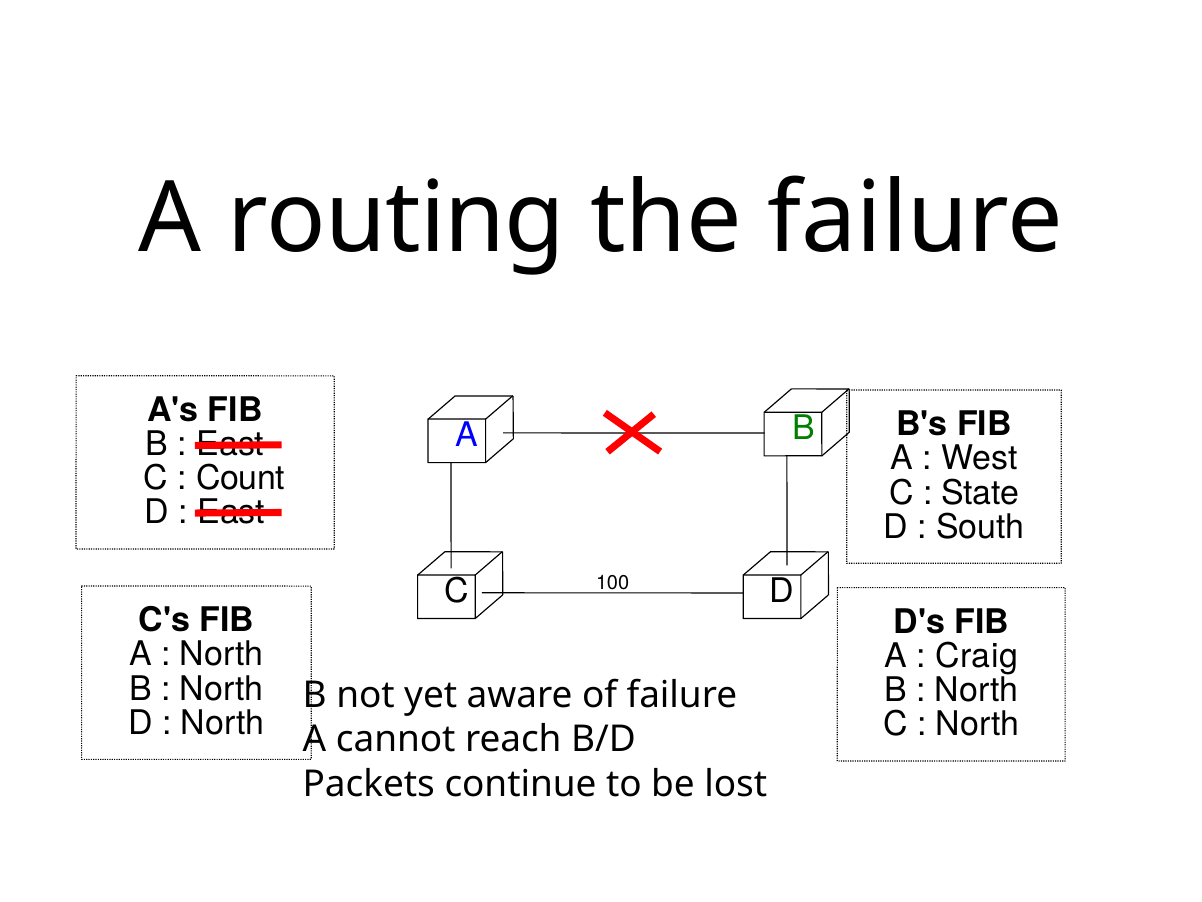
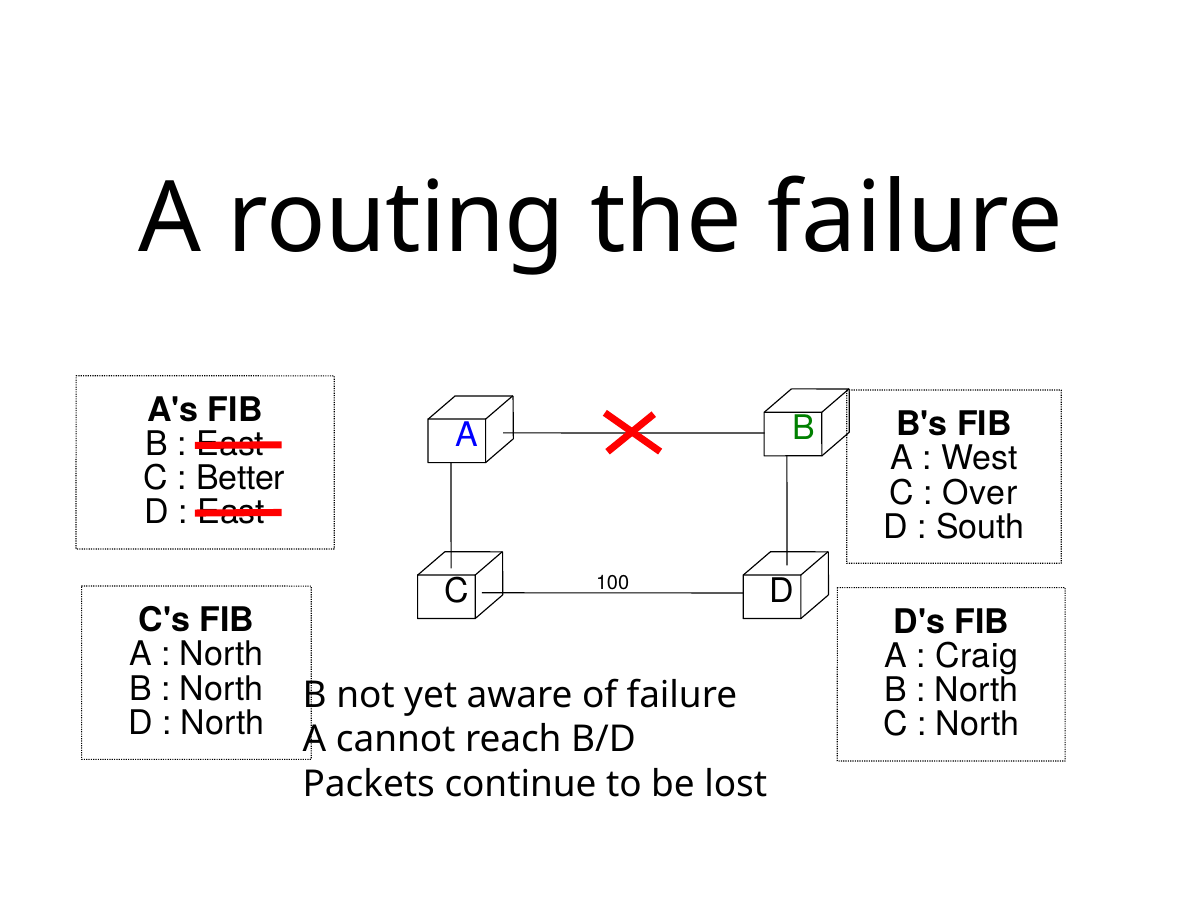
Count: Count -> Better
State: State -> Over
